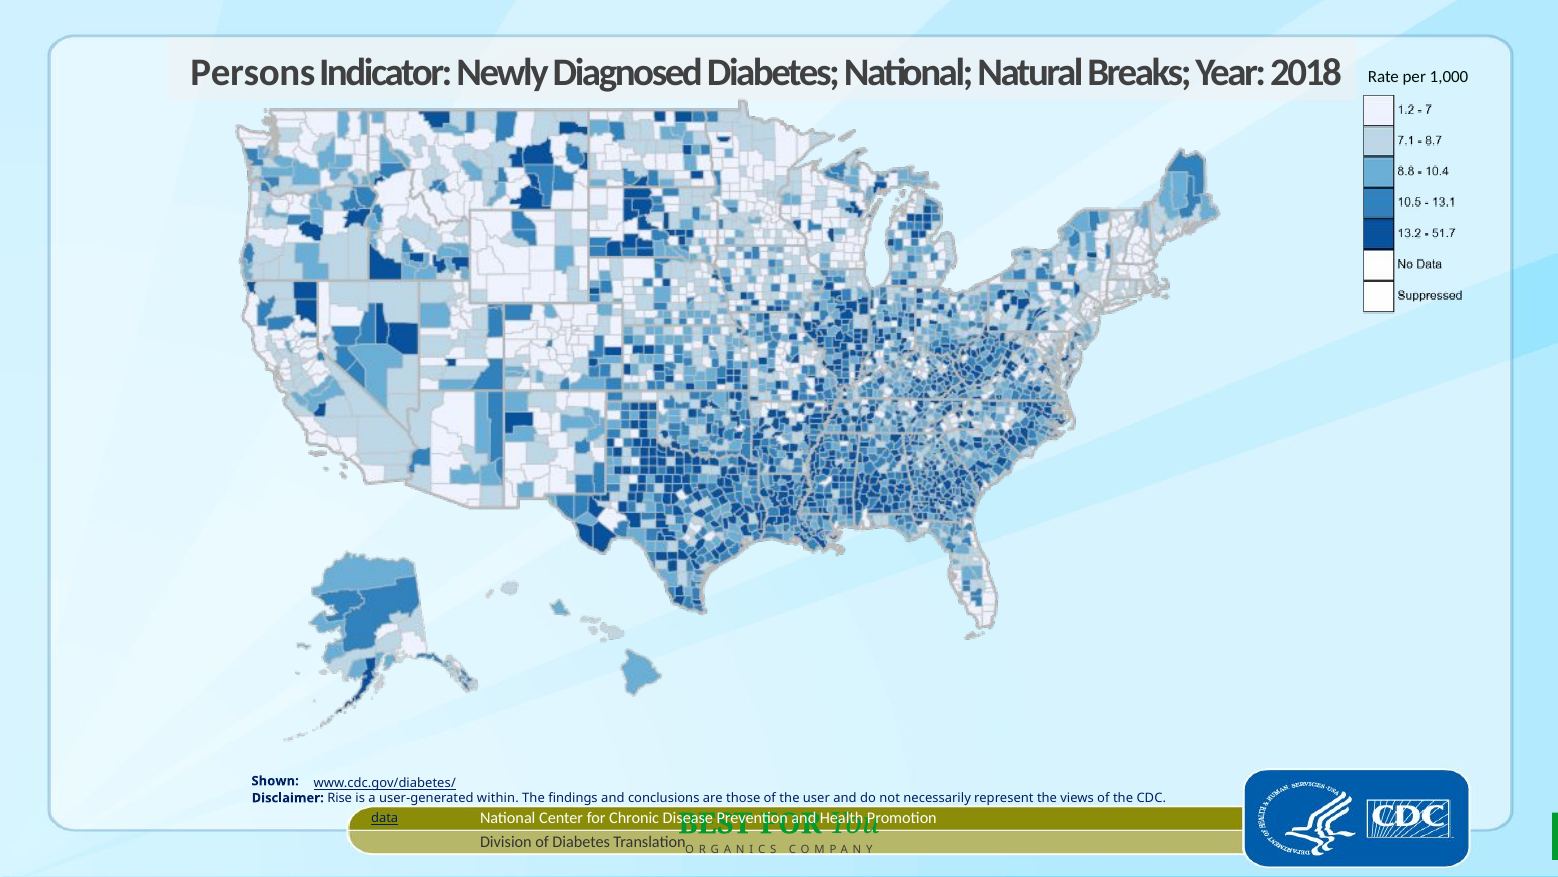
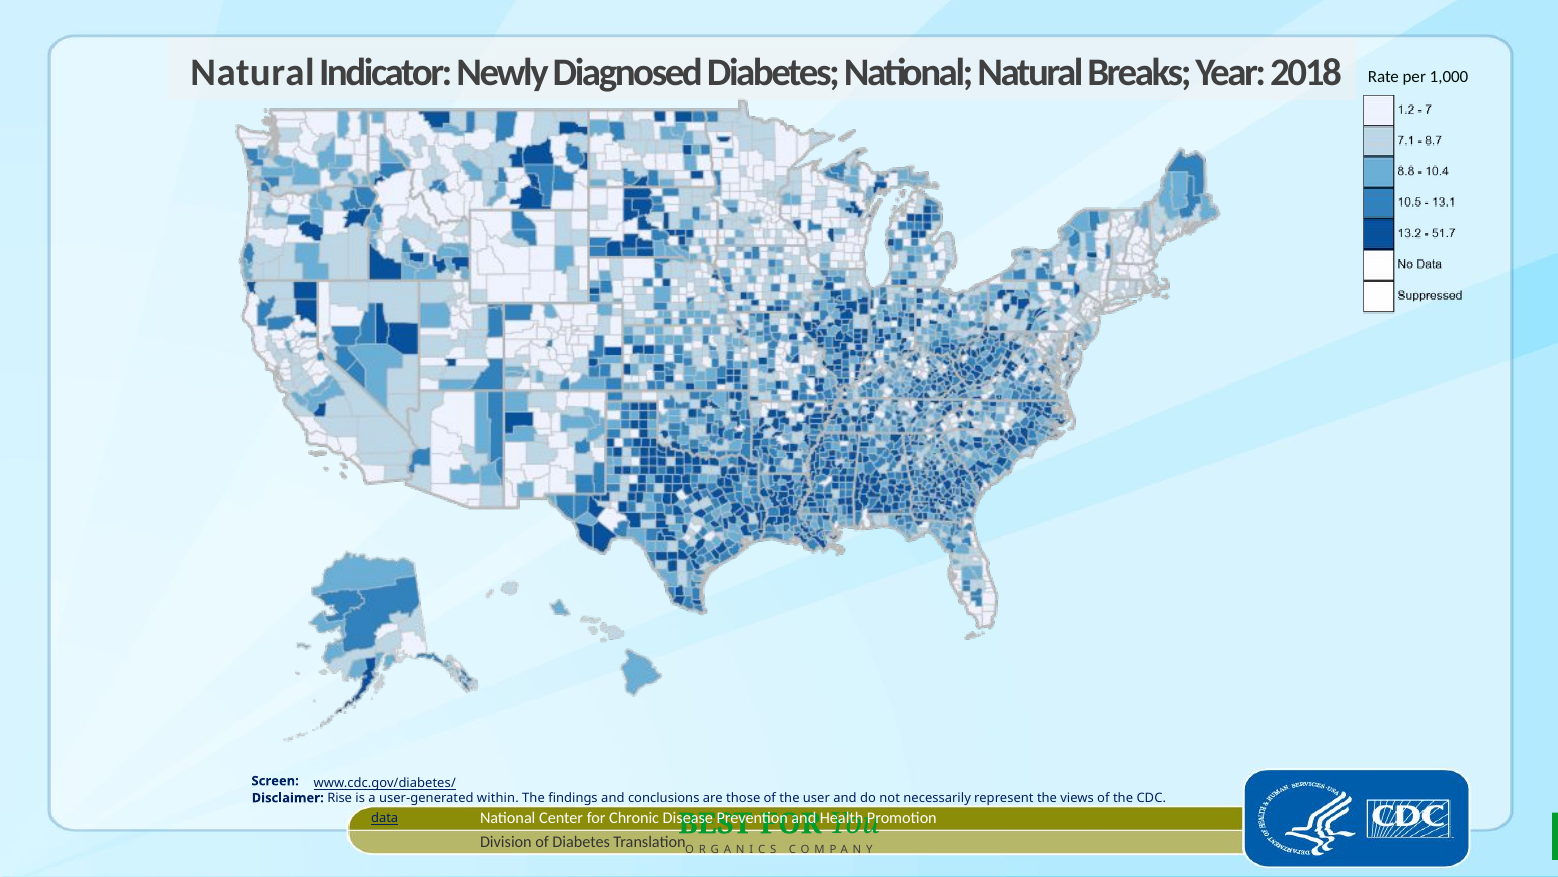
Persons at (253, 72): Persons -> Natural
Shown: Shown -> Screen
